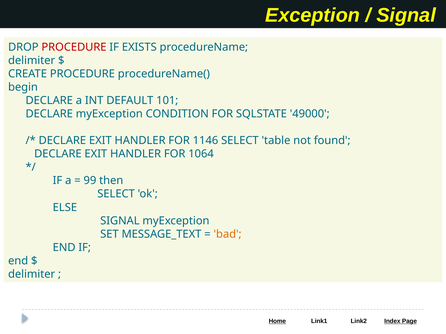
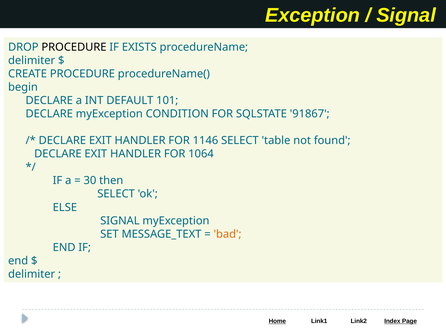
PROCEDURE at (74, 47) colour: red -> black
49000: 49000 -> 91867
99: 99 -> 30
